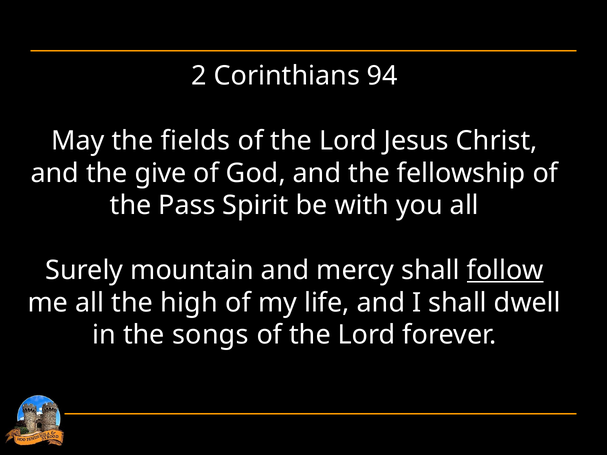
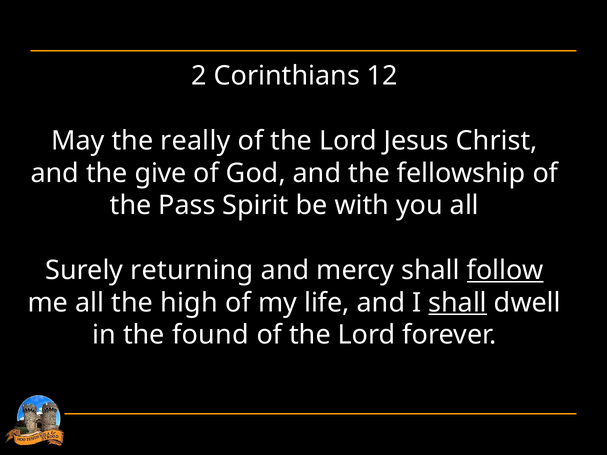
94: 94 -> 12
fields: fields -> really
mountain: mountain -> returning
shall at (458, 303) underline: none -> present
songs: songs -> found
